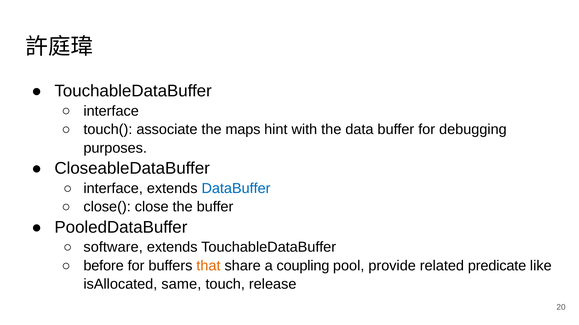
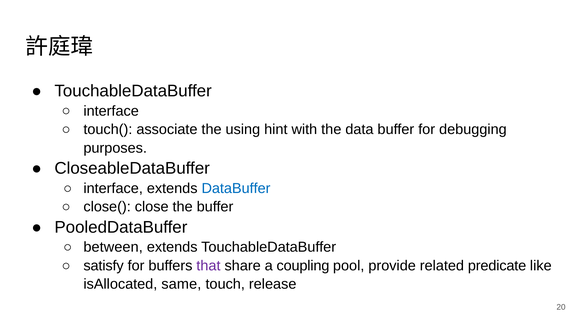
maps: maps -> using
software: software -> between
before: before -> satisfy
that colour: orange -> purple
